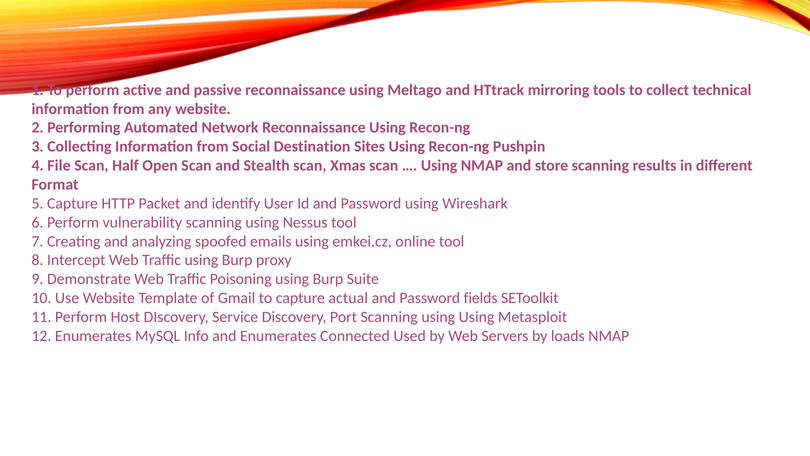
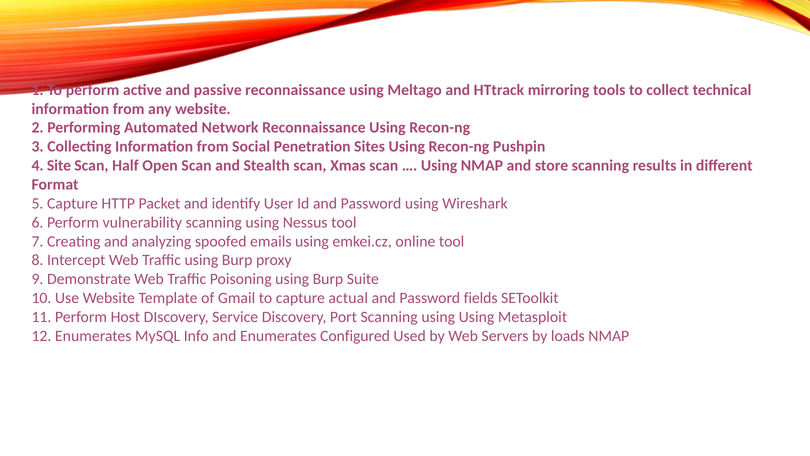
Destination: Destination -> Penetration
File: File -> Site
Connected: Connected -> Configured
